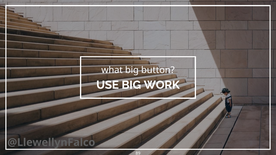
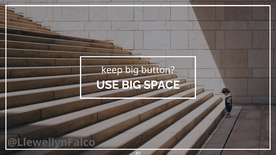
what: what -> keep
WORK: WORK -> SPACE
